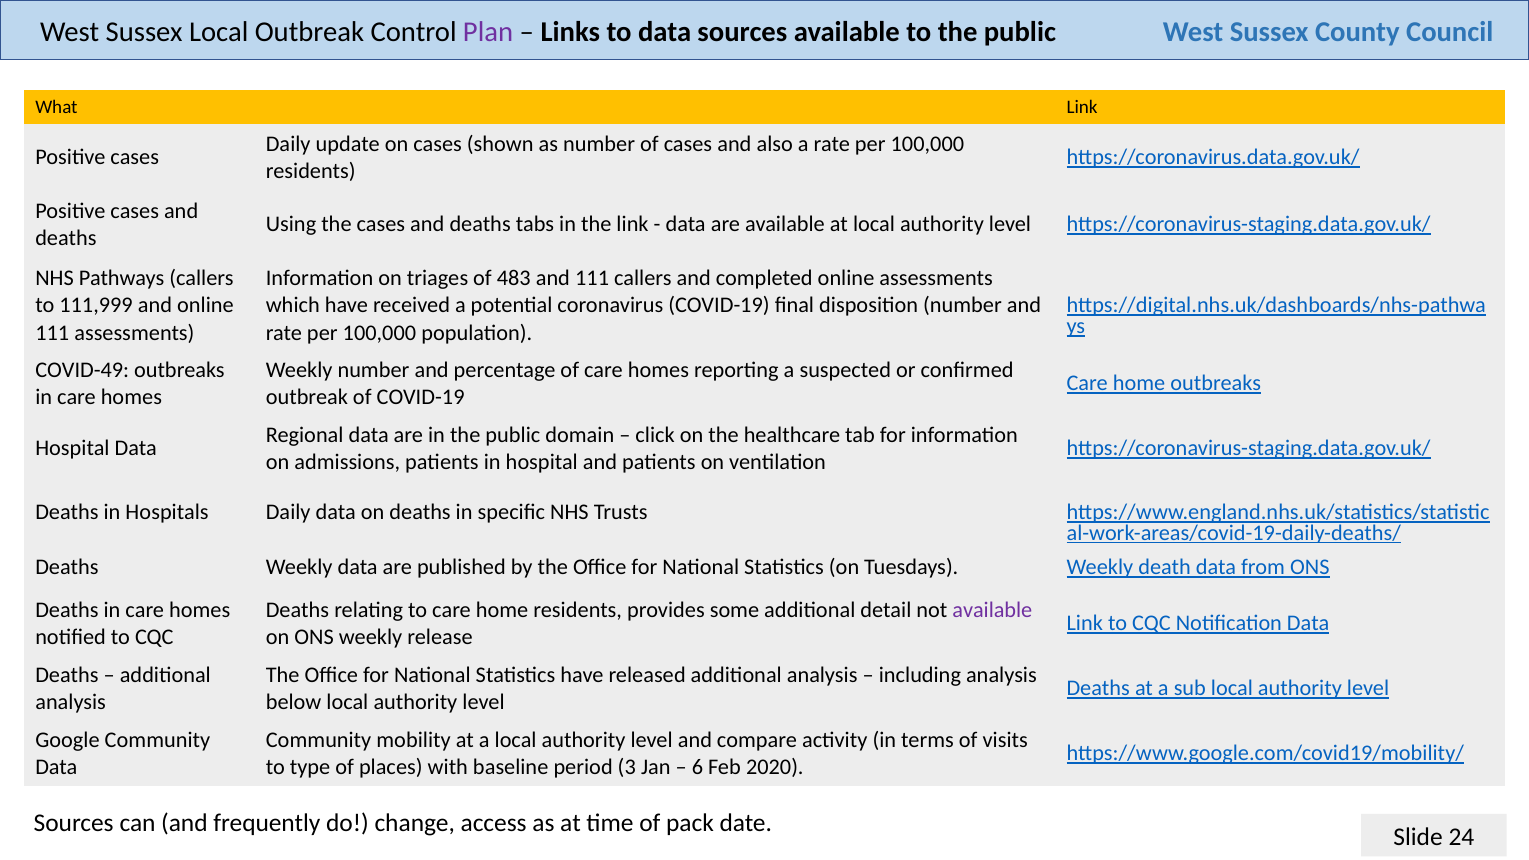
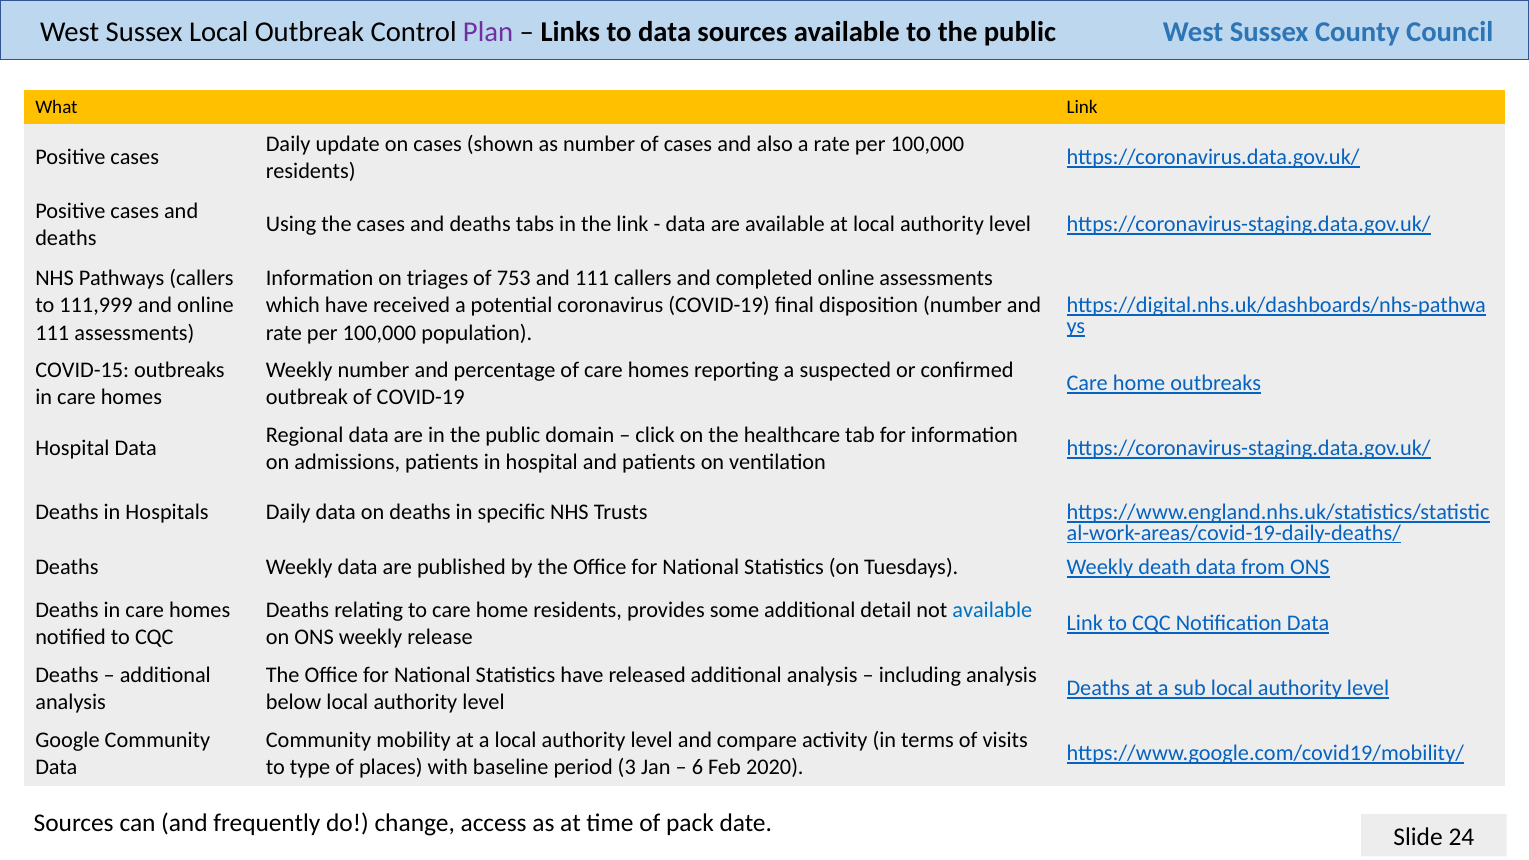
483: 483 -> 753
COVID-49: COVID-49 -> COVID-15
available at (992, 610) colour: purple -> blue
